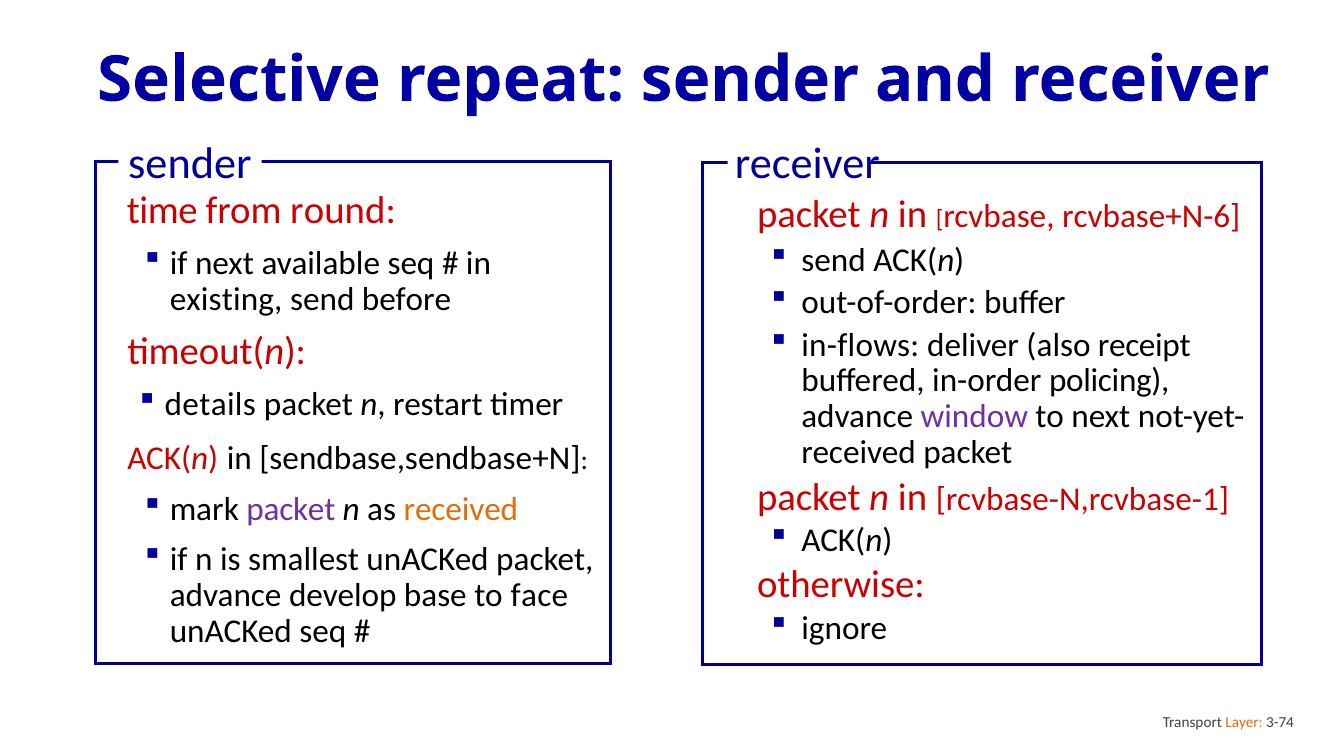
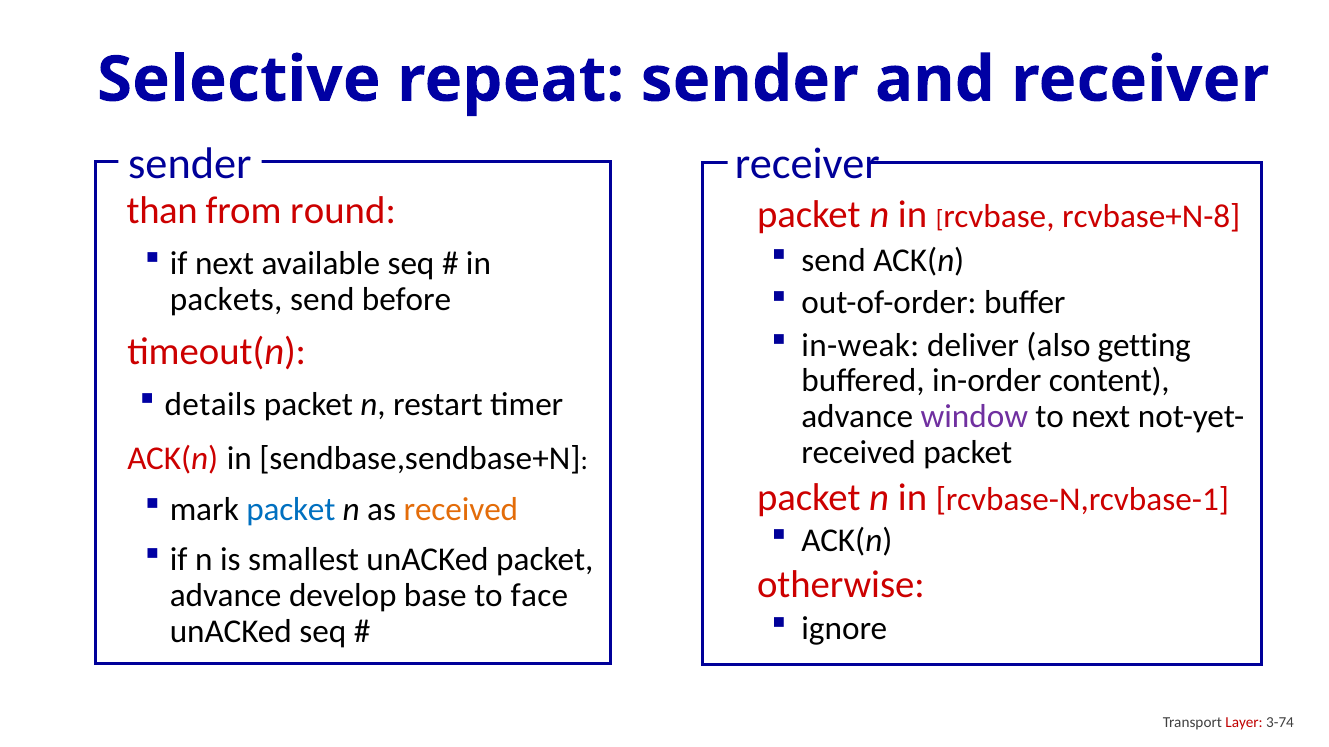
time: time -> than
rcvbase+N-6: rcvbase+N-6 -> rcvbase+N-8
existing: existing -> packets
in-flows: in-flows -> in-weak
receipt: receipt -> getting
policing: policing -> content
packet at (291, 510) colour: purple -> blue
Layer colour: orange -> red
